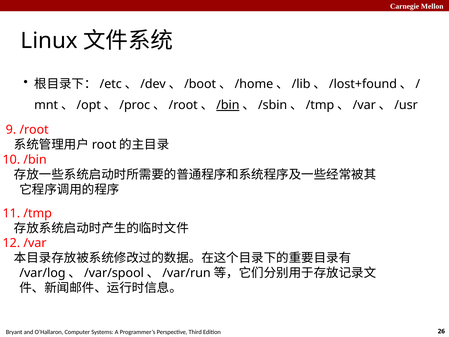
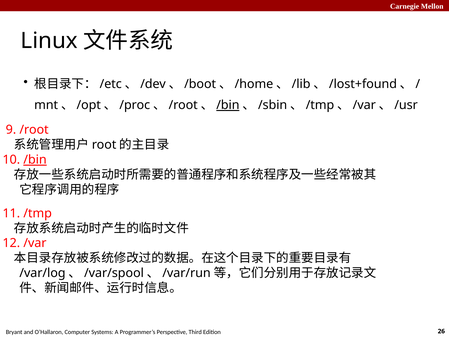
/bin at (35, 160) underline: none -> present
